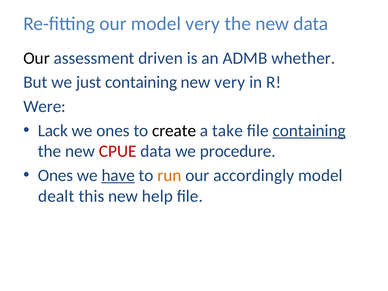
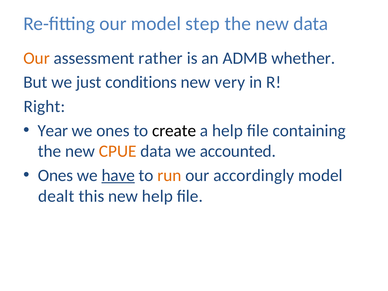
model very: very -> step
Our at (37, 58) colour: black -> orange
driven: driven -> rather
just containing: containing -> conditions
Were: Were -> Right
Lack: Lack -> Year
a take: take -> help
containing at (309, 131) underline: present -> none
CPUE colour: red -> orange
procedure: procedure -> accounted
